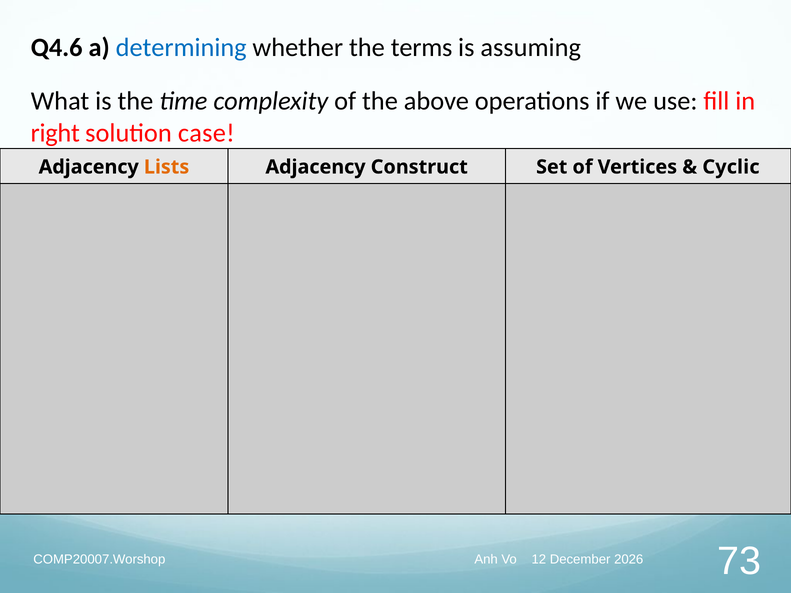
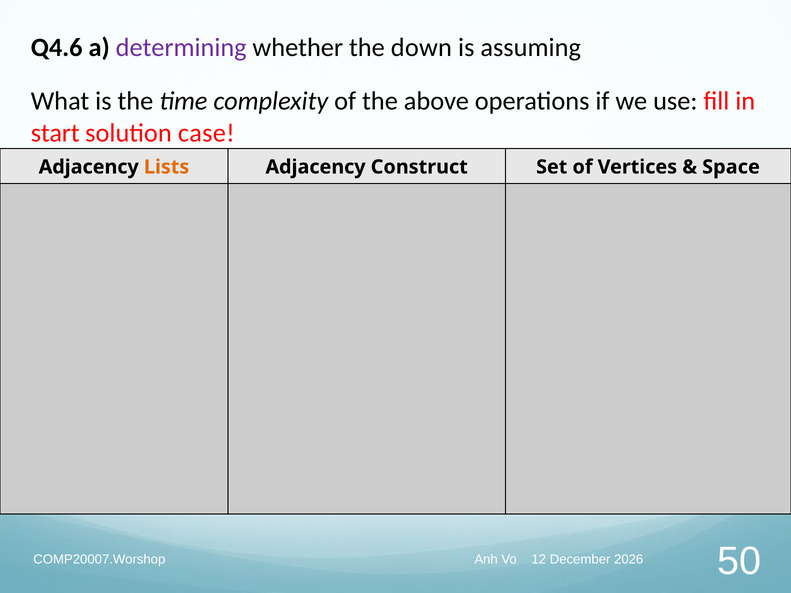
determining colour: blue -> purple
terms: terms -> down
right: right -> start
Cyclic: Cyclic -> Space
73: 73 -> 50
